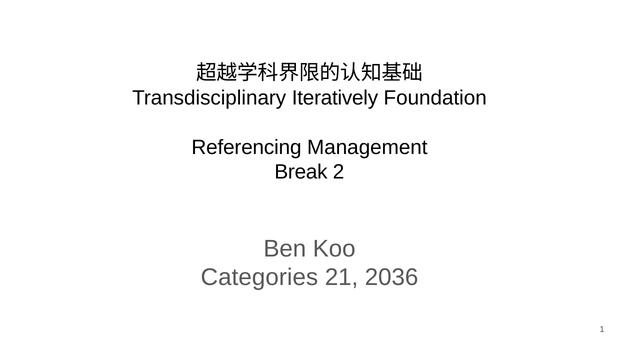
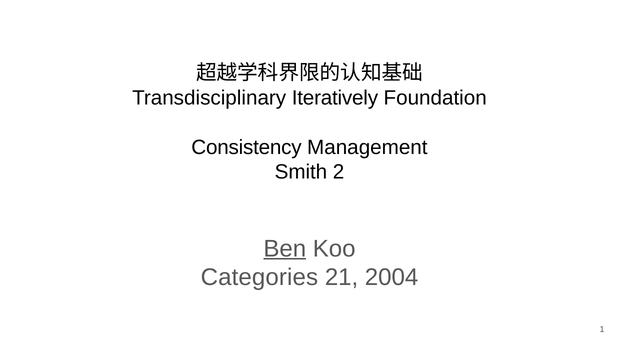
Referencing: Referencing -> Consistency
Break: Break -> Smith
Ben underline: none -> present
2036: 2036 -> 2004
